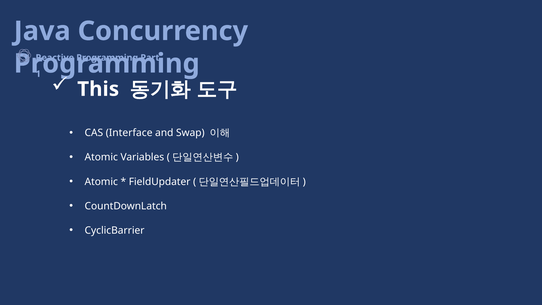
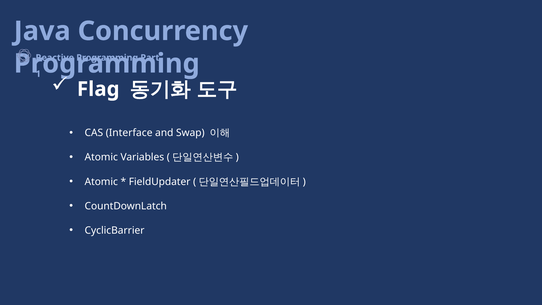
This: This -> Flag
